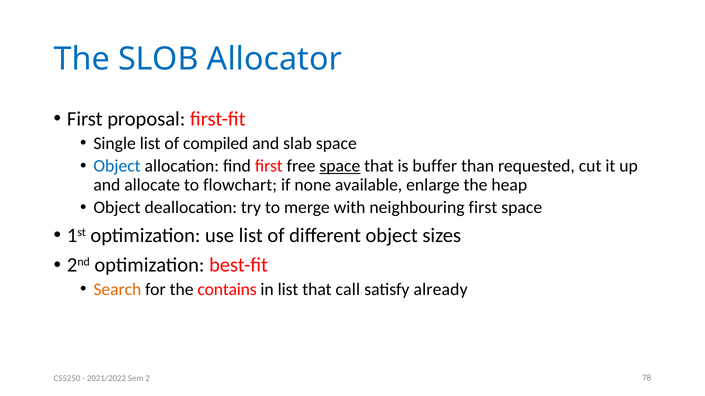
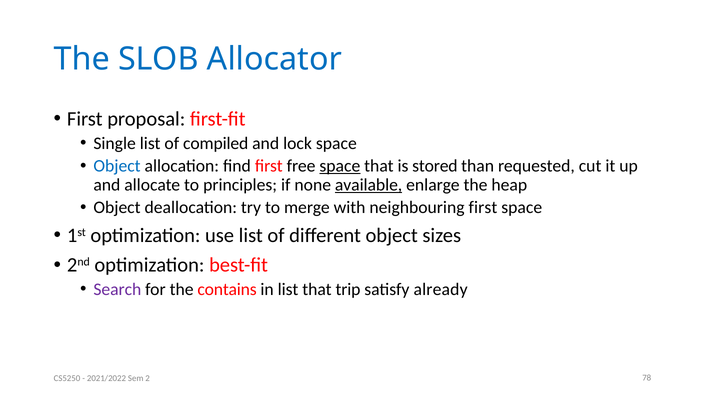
slab: slab -> lock
buffer: buffer -> stored
flowchart: flowchart -> principles
available underline: none -> present
Search colour: orange -> purple
call: call -> trip
